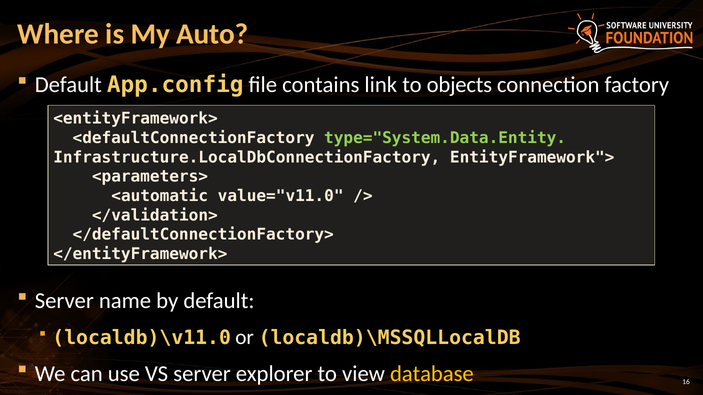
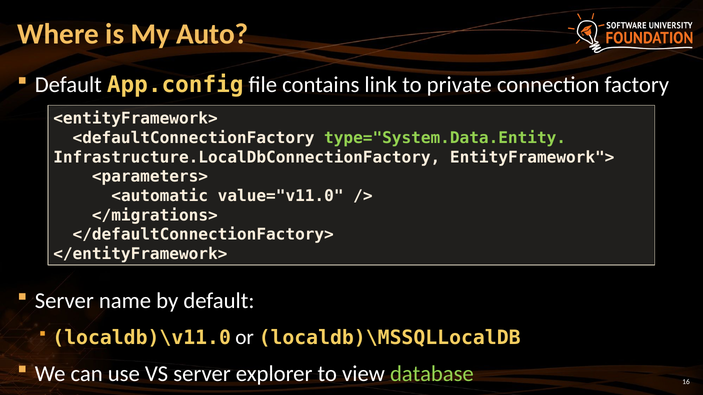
objects: objects -> private
</validation>: </validation> -> </migrations>
database colour: yellow -> light green
